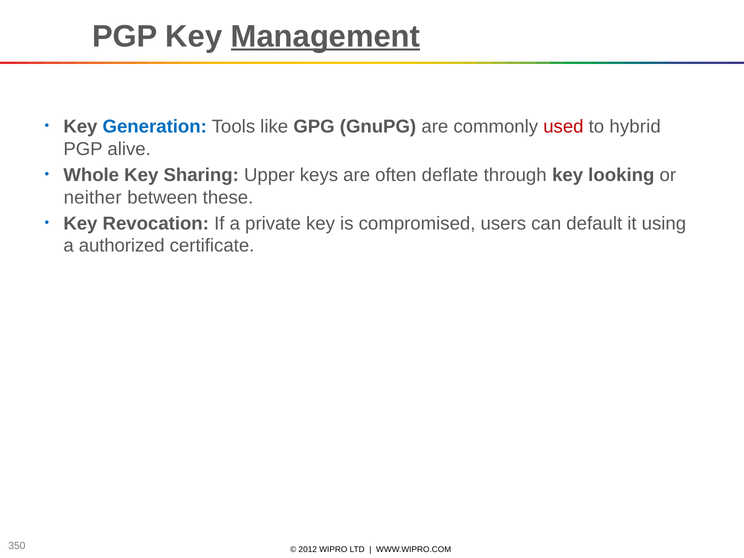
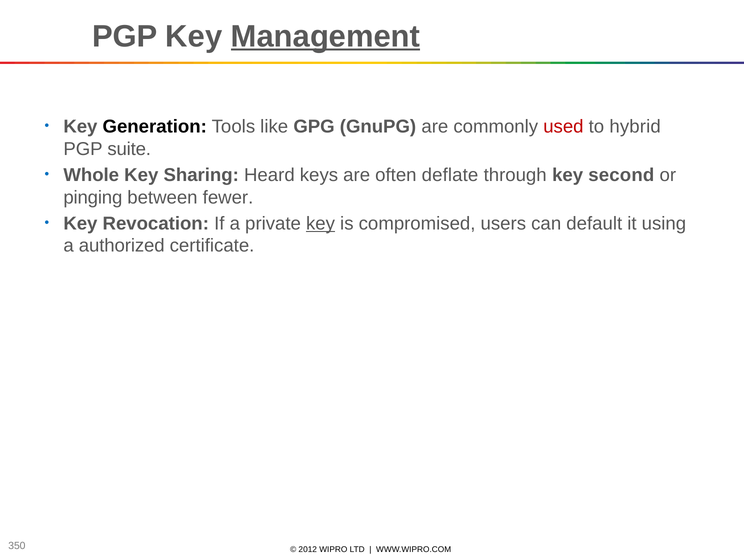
Generation colour: blue -> black
alive: alive -> suite
Upper: Upper -> Heard
looking: looking -> second
neither: neither -> pinging
these: these -> fewer
key at (321, 224) underline: none -> present
